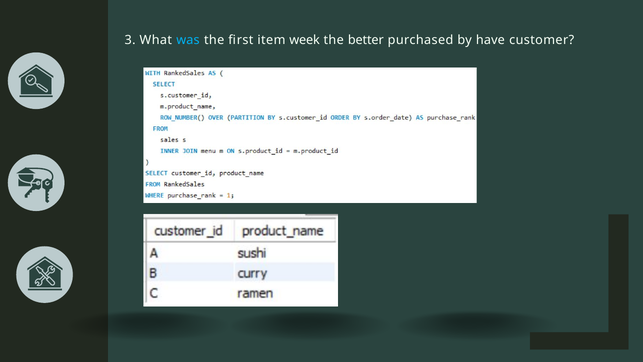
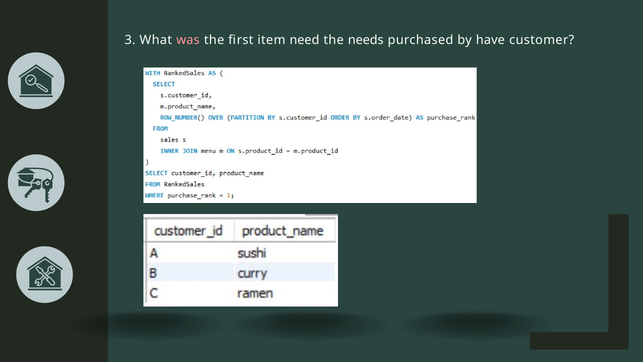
was colour: light blue -> pink
week: week -> need
better: better -> needs
